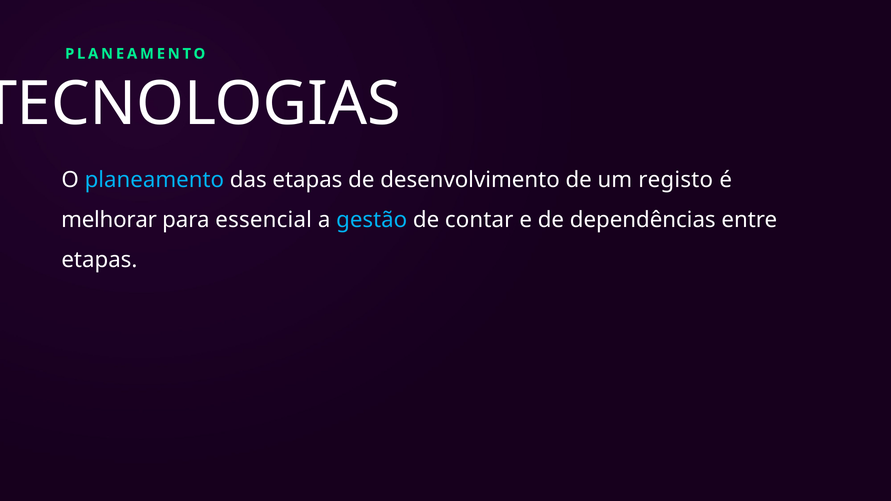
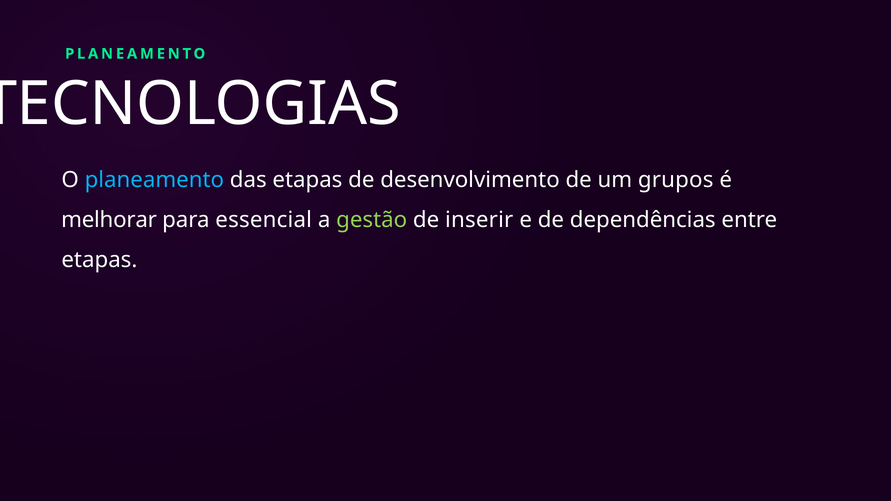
registo: registo -> grupos
gestão colour: light blue -> light green
contar: contar -> inserir
